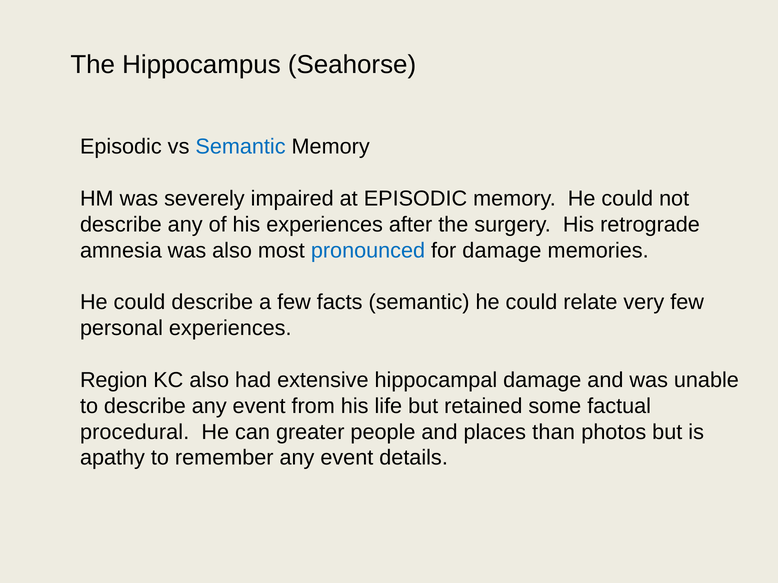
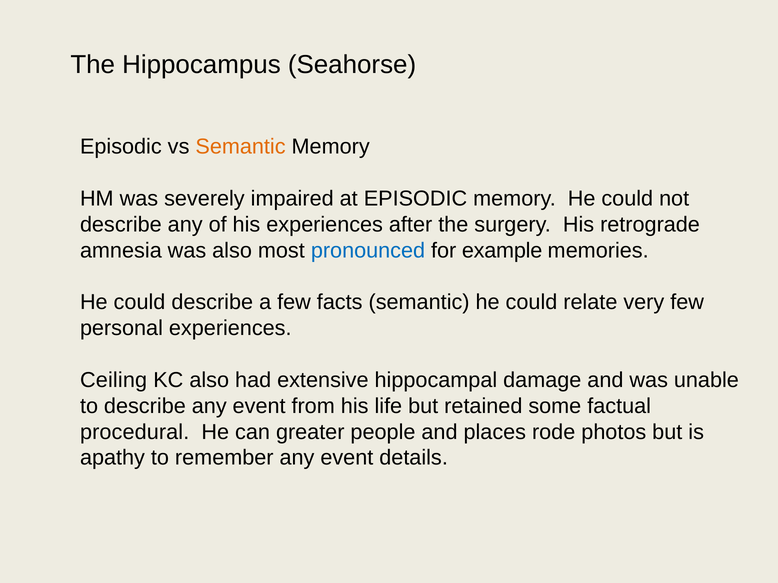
Semantic at (241, 147) colour: blue -> orange
for damage: damage -> example
Region: Region -> Ceiling
than: than -> rode
